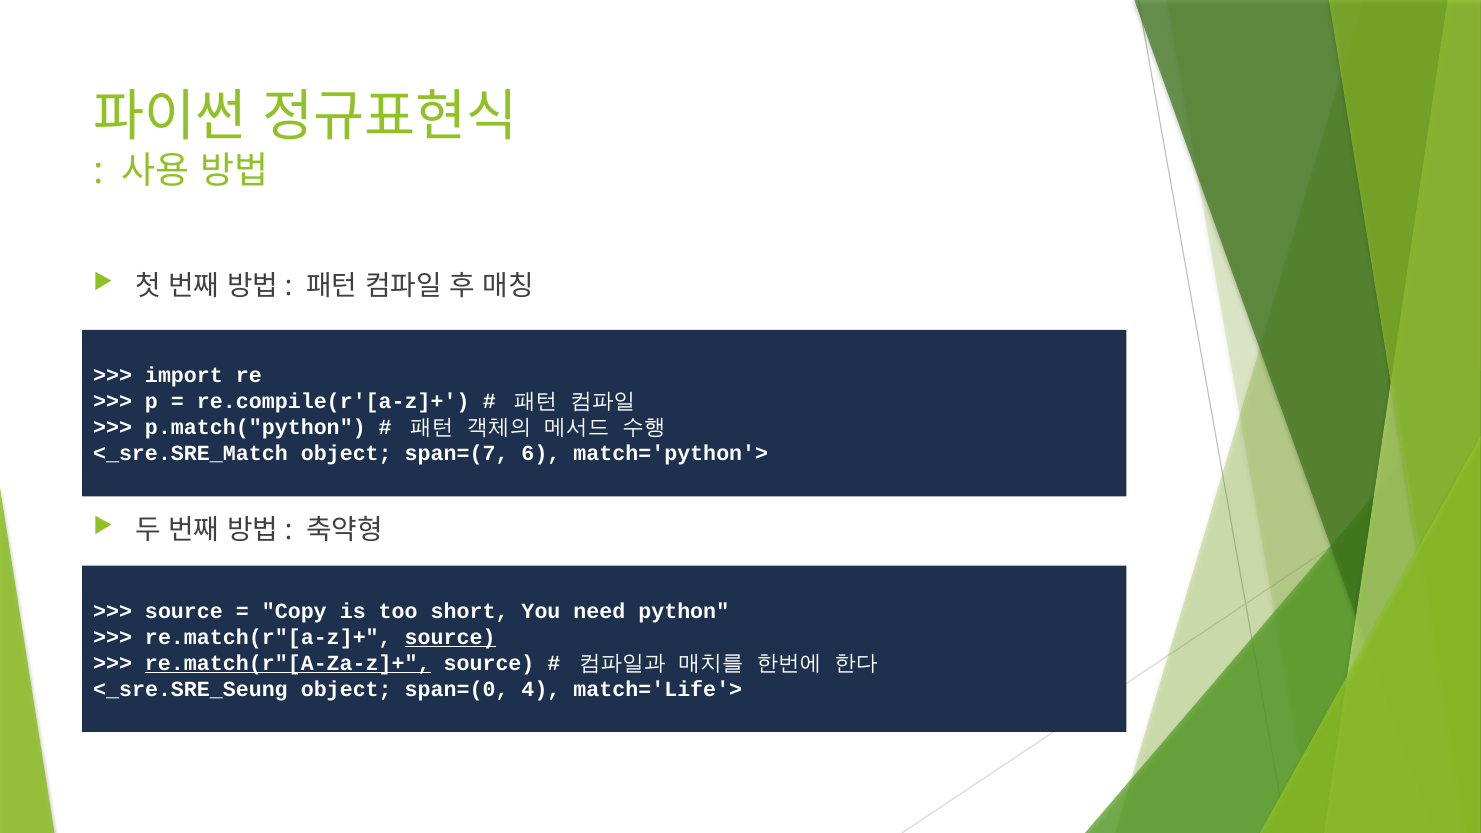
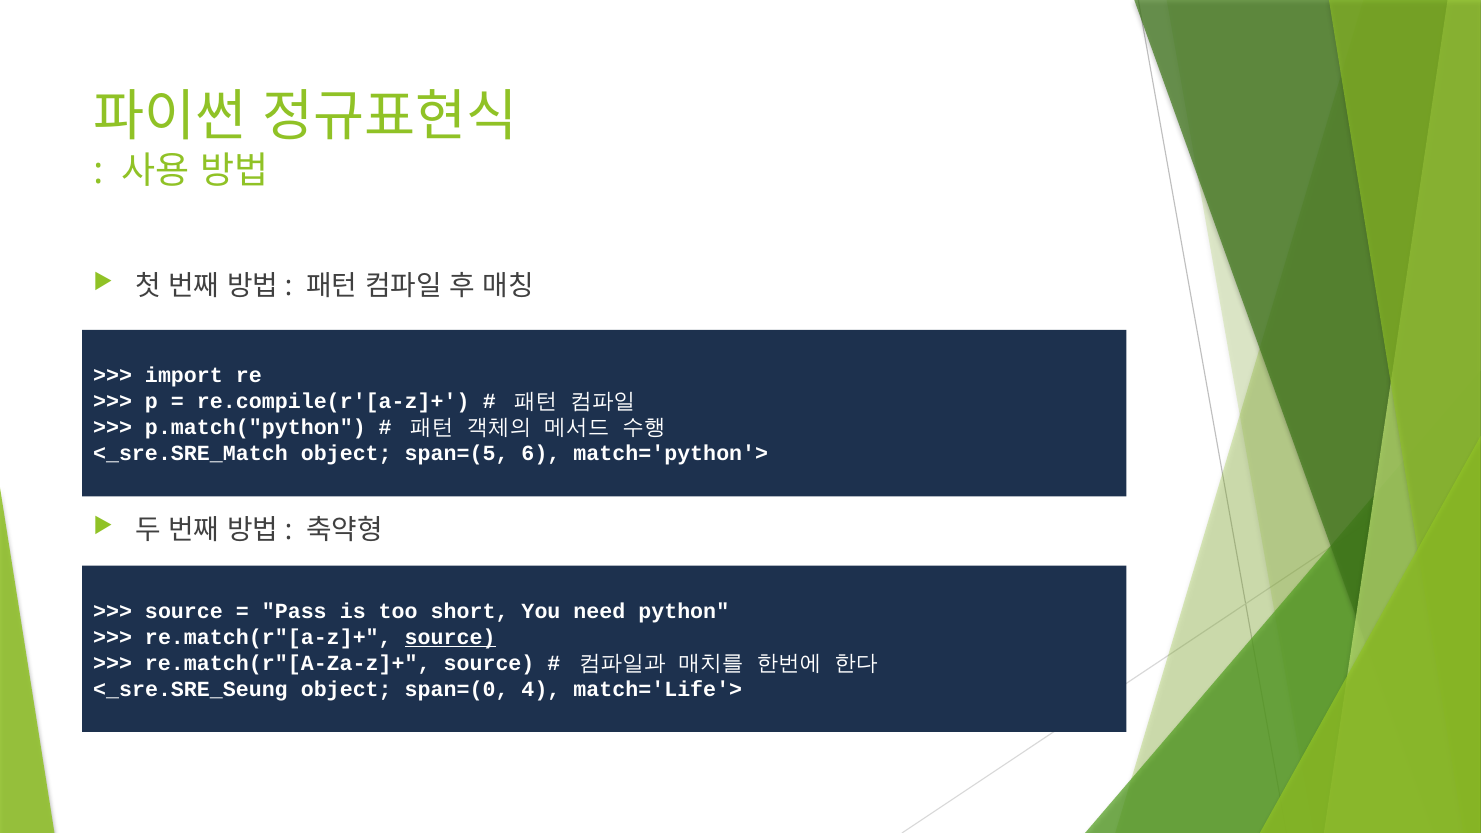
span=(7: span=(7 -> span=(5
Copy: Copy -> Pass
re.match(r"[A-Za-z]+ underline: present -> none
